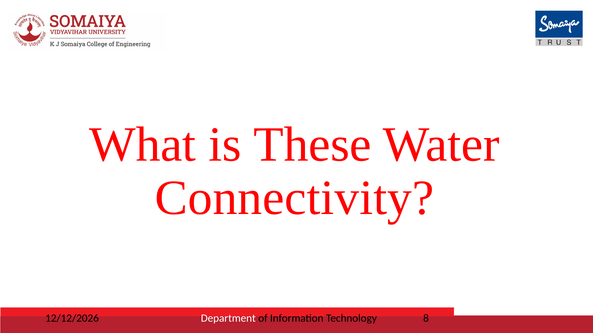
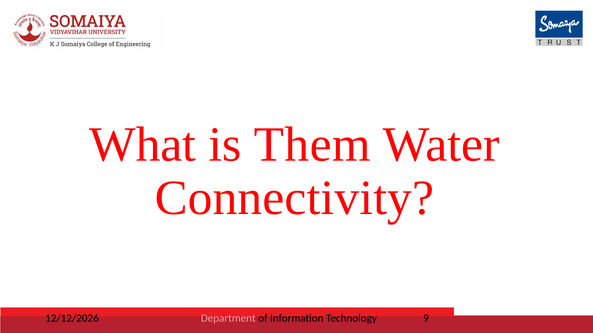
These: These -> Them
Department colour: white -> pink
8: 8 -> 9
